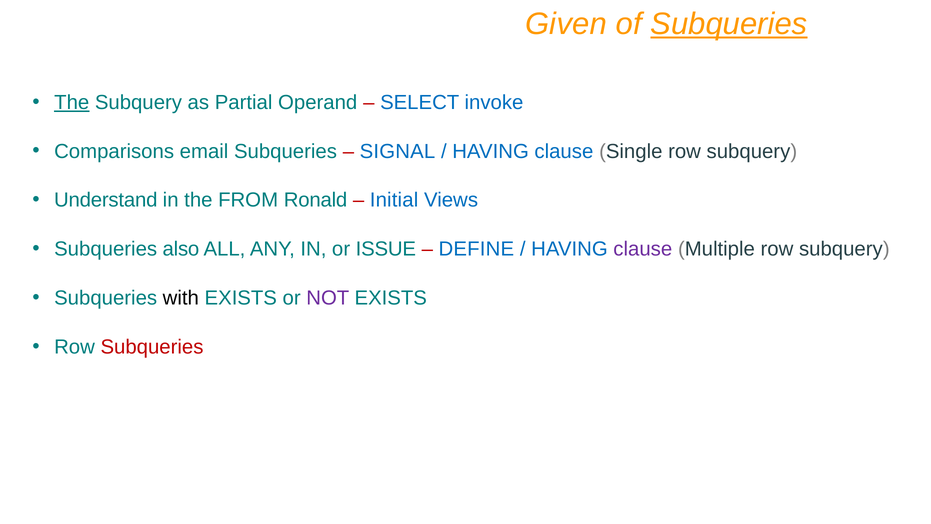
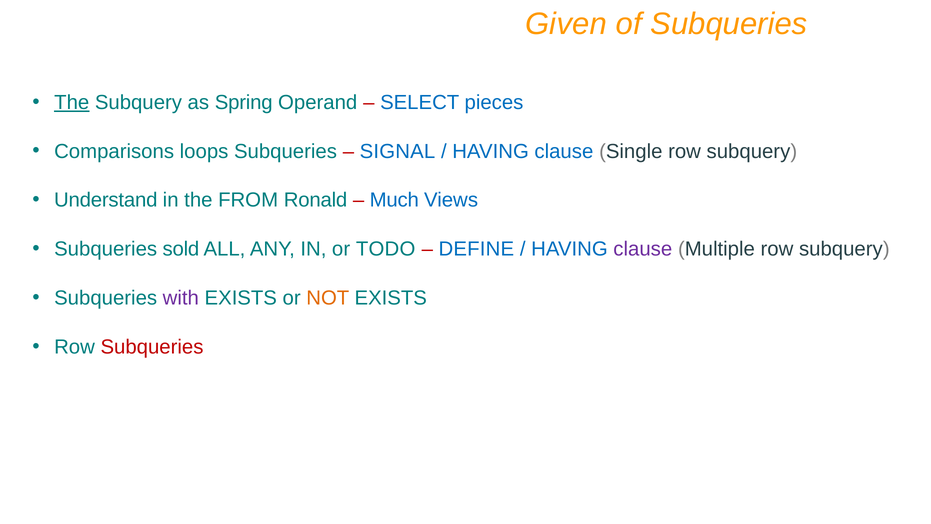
Subqueries at (729, 24) underline: present -> none
Partial: Partial -> Spring
invoke: invoke -> pieces
email: email -> loops
Initial: Initial -> Much
also: also -> sold
ISSUE: ISSUE -> TODO
with colour: black -> purple
NOT colour: purple -> orange
